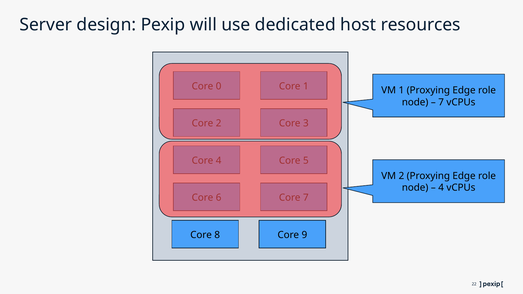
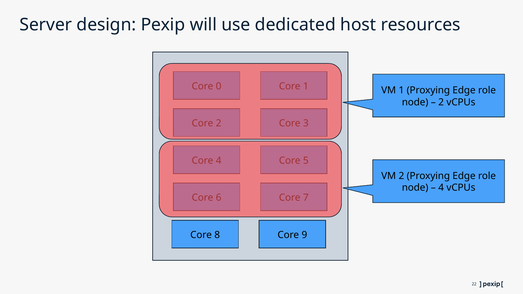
7 at (441, 102): 7 -> 2
